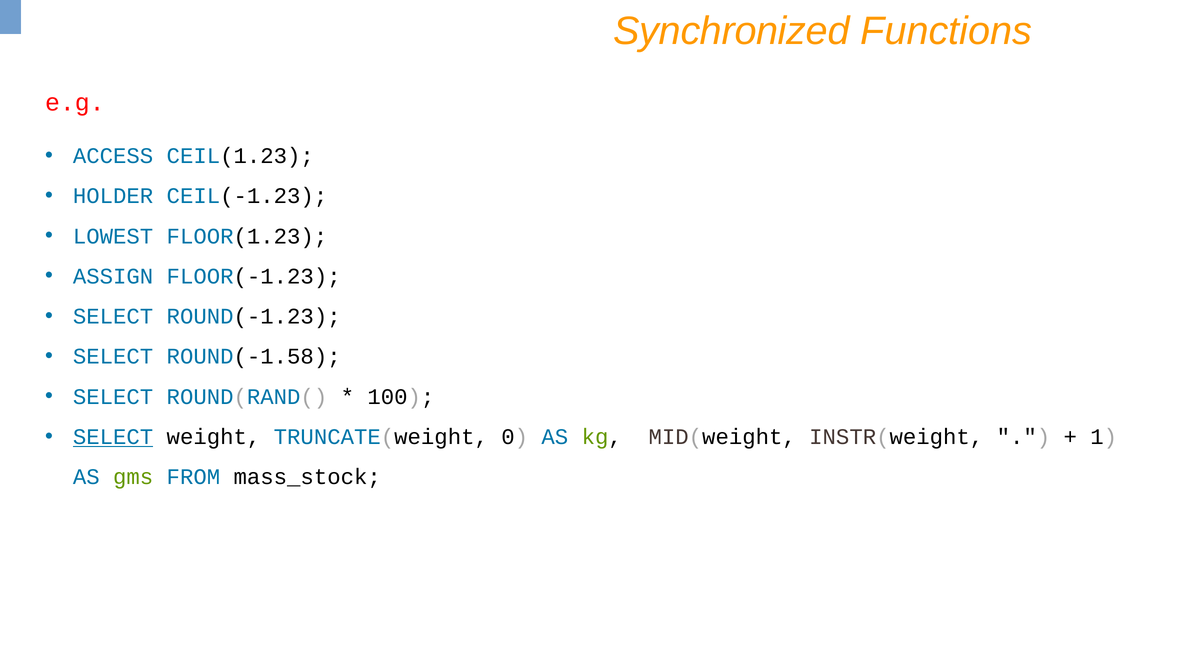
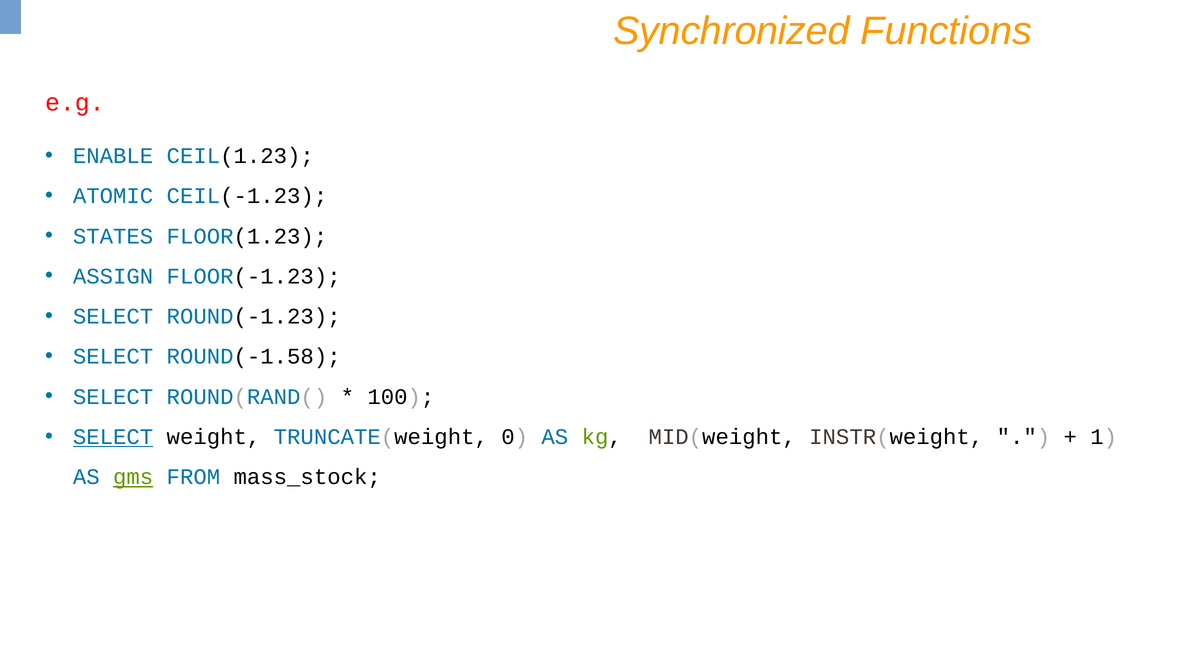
ACCESS: ACCESS -> ENABLE
HOLDER: HOLDER -> ATOMIC
LOWEST: LOWEST -> STATES
gms underline: none -> present
